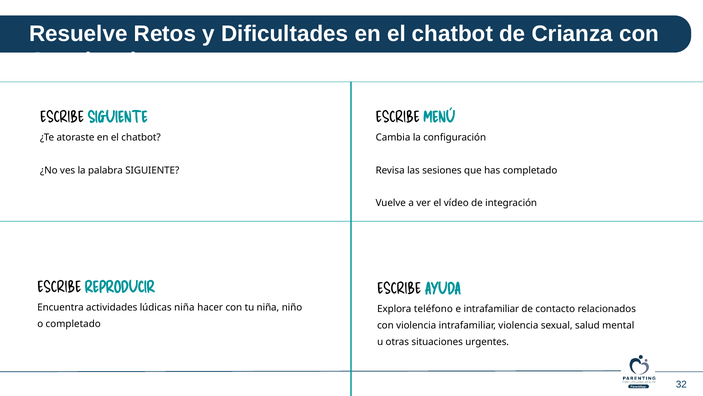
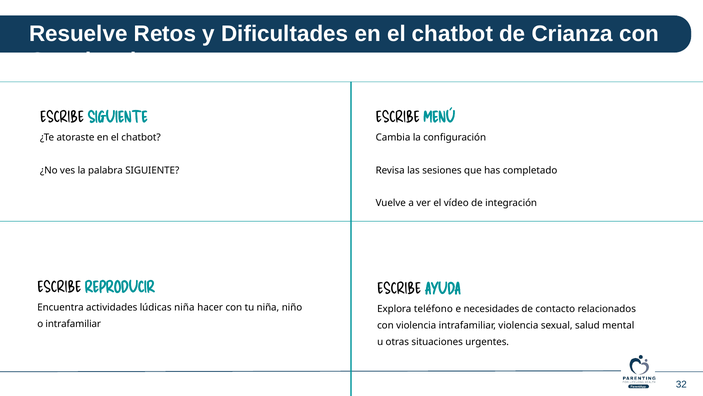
e intrafamiliar: intrafamiliar -> necesidades
o completado: completado -> intrafamiliar
